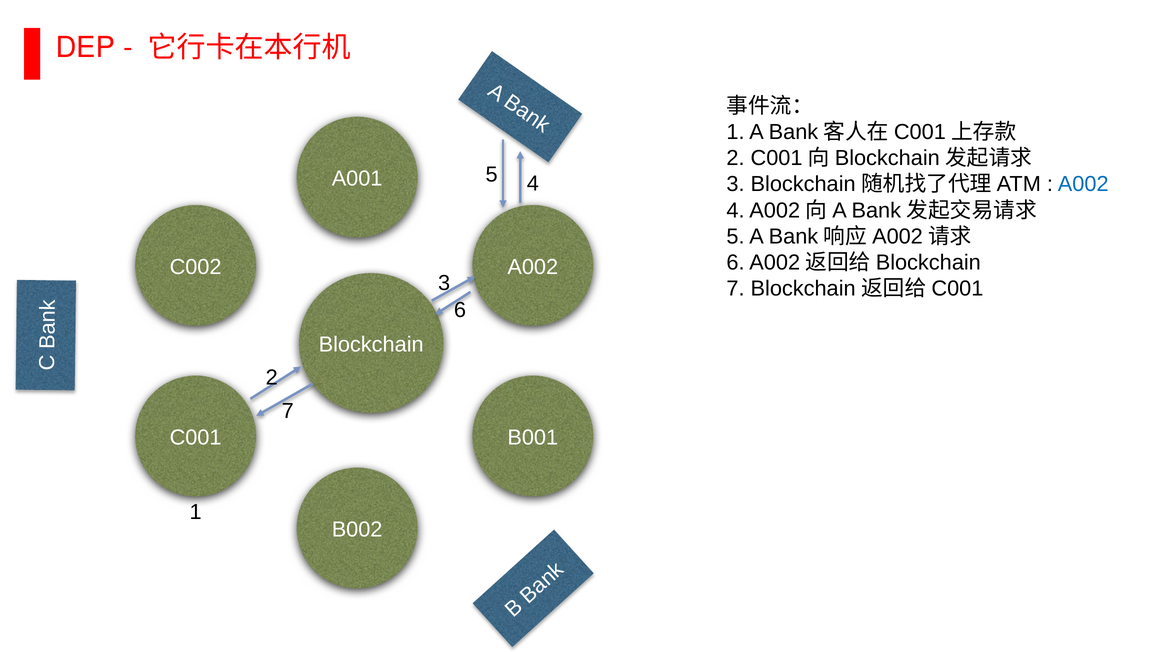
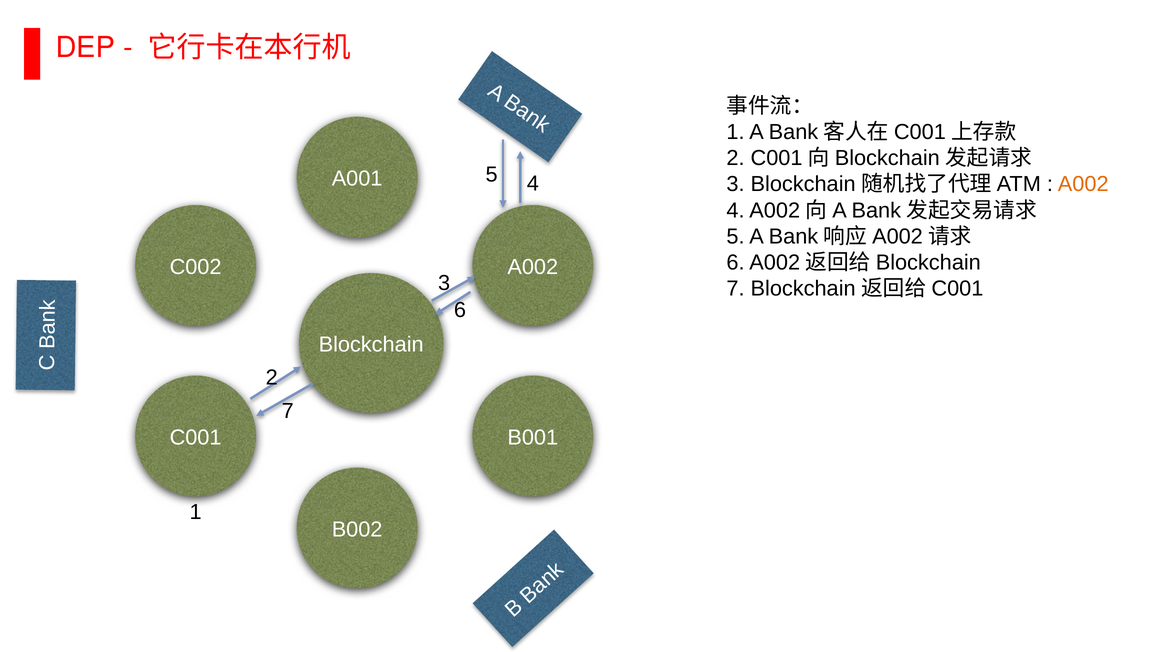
A002 at (1083, 184) colour: blue -> orange
